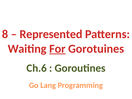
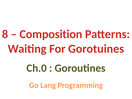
Represented: Represented -> Composition
For underline: present -> none
Ch.6: Ch.6 -> Ch.0
